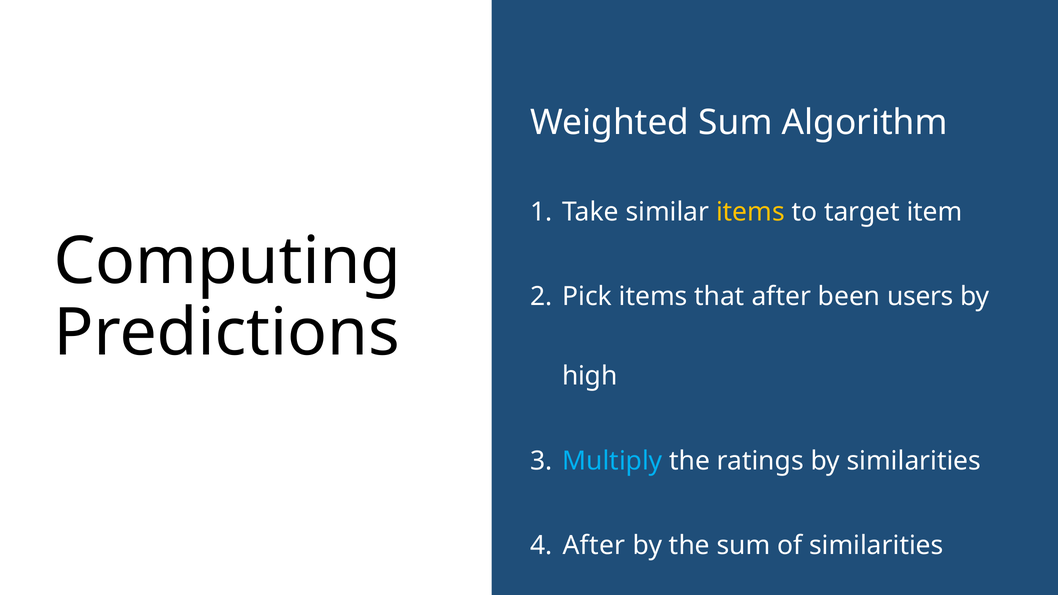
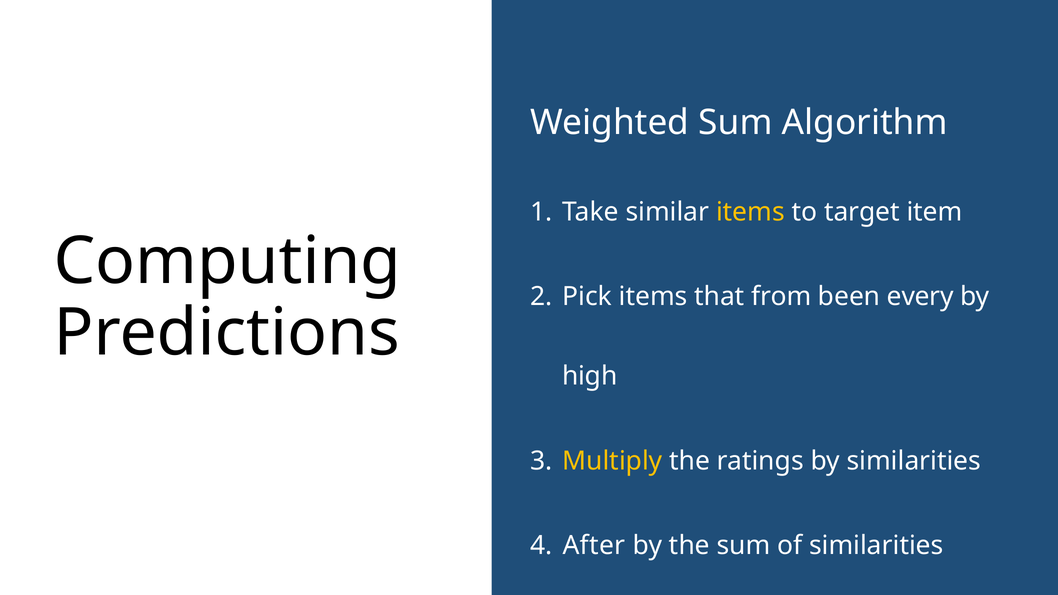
that after: after -> from
users: users -> every
Multiply colour: light blue -> yellow
